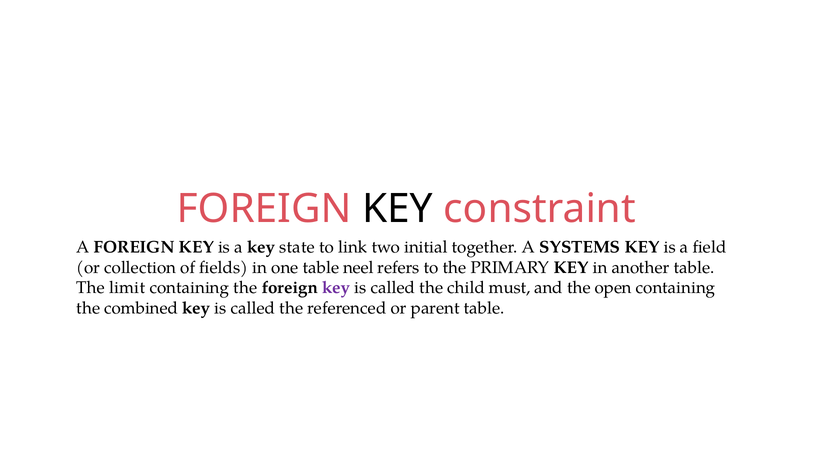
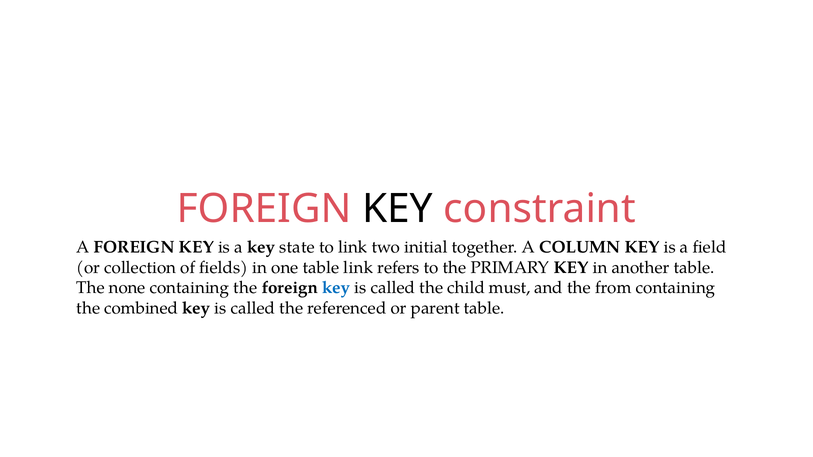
SYSTEMS: SYSTEMS -> COLUMN
table neel: neel -> link
limit: limit -> none
key at (336, 288) colour: purple -> blue
open: open -> from
